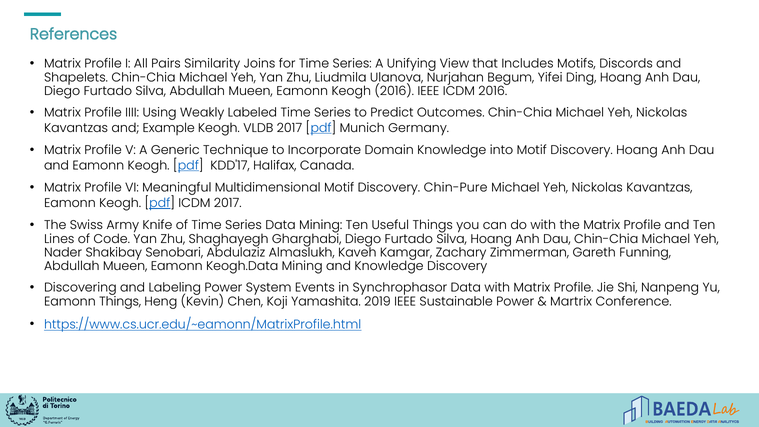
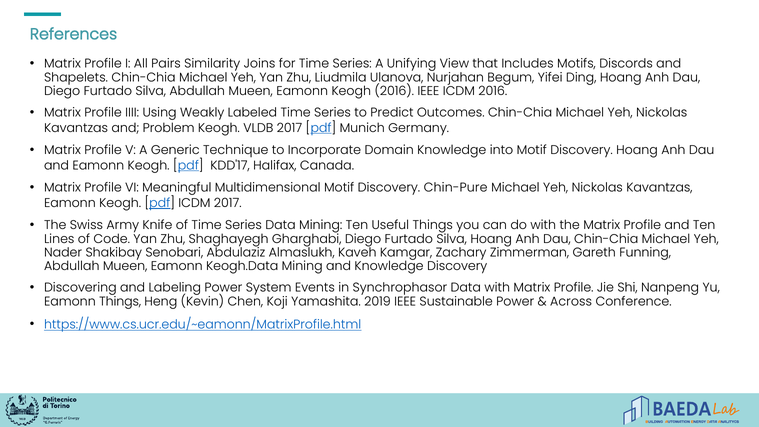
Example: Example -> Problem
Martrix: Martrix -> Across
